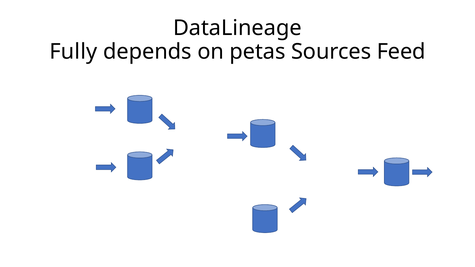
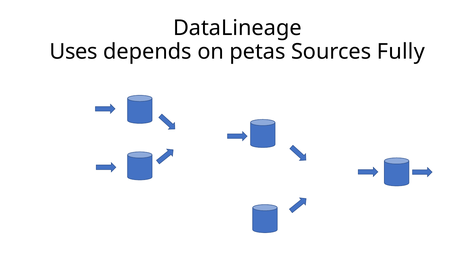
Fully: Fully -> Uses
Feed: Feed -> Fully
